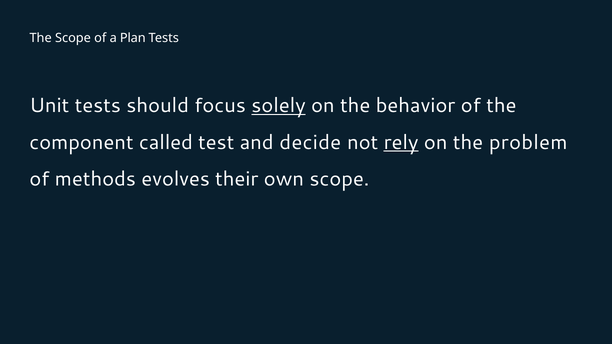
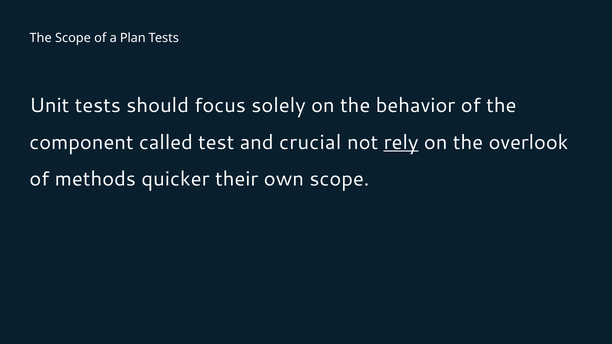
solely underline: present -> none
decide: decide -> crucial
problem: problem -> overlook
evolves: evolves -> quicker
